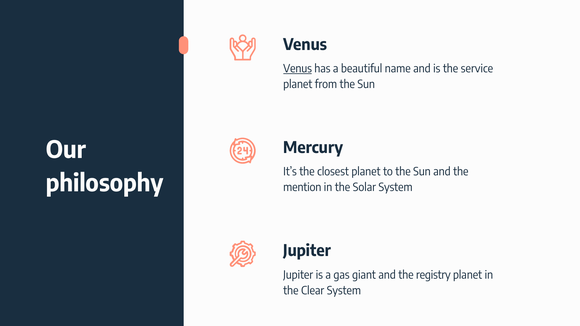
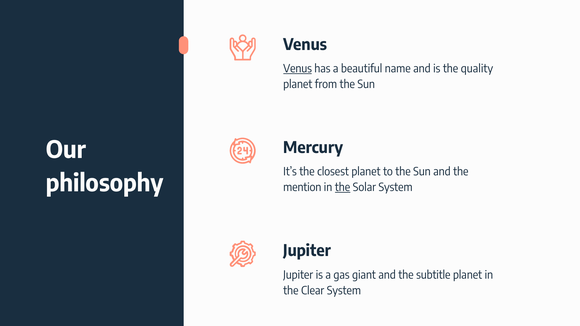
service: service -> quality
the at (343, 188) underline: none -> present
registry: registry -> subtitle
